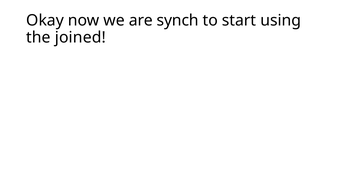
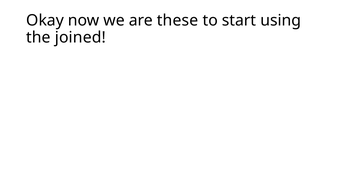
synch: synch -> these
